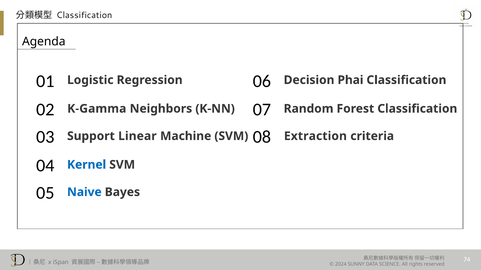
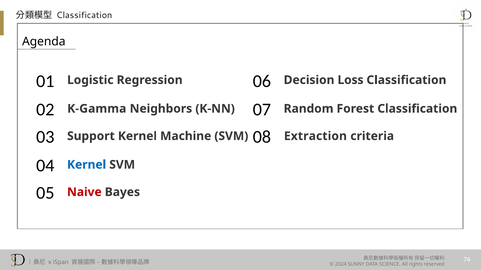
Phai: Phai -> Loss
Support Linear: Linear -> Kernel
Naive colour: blue -> red
